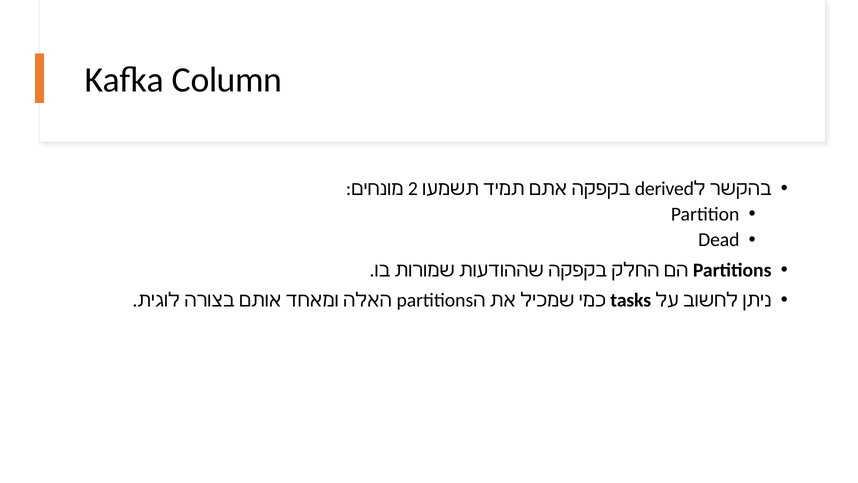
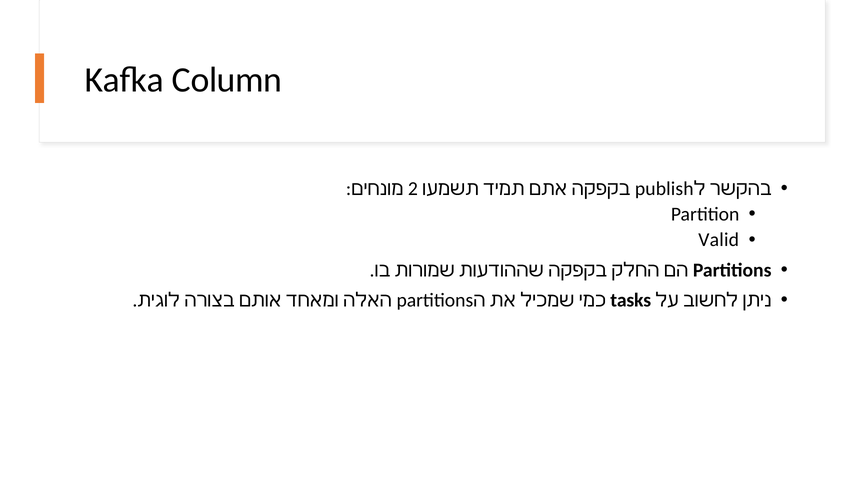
derived: derived -> publish
Dead: Dead -> Valid
